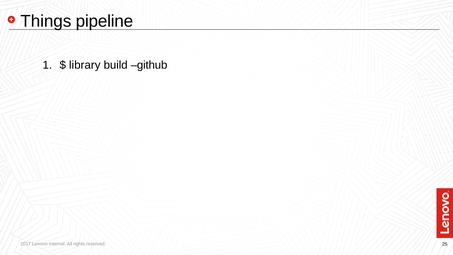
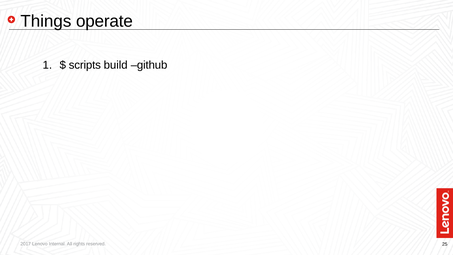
pipeline: pipeline -> operate
library: library -> scripts
